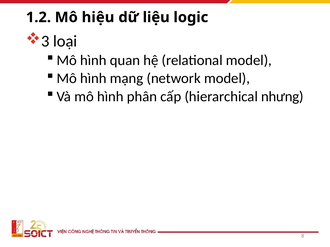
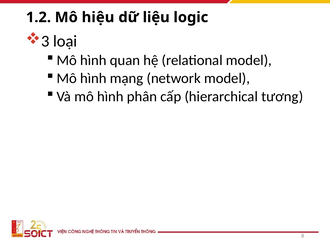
nhưng: nhưng -> tương
